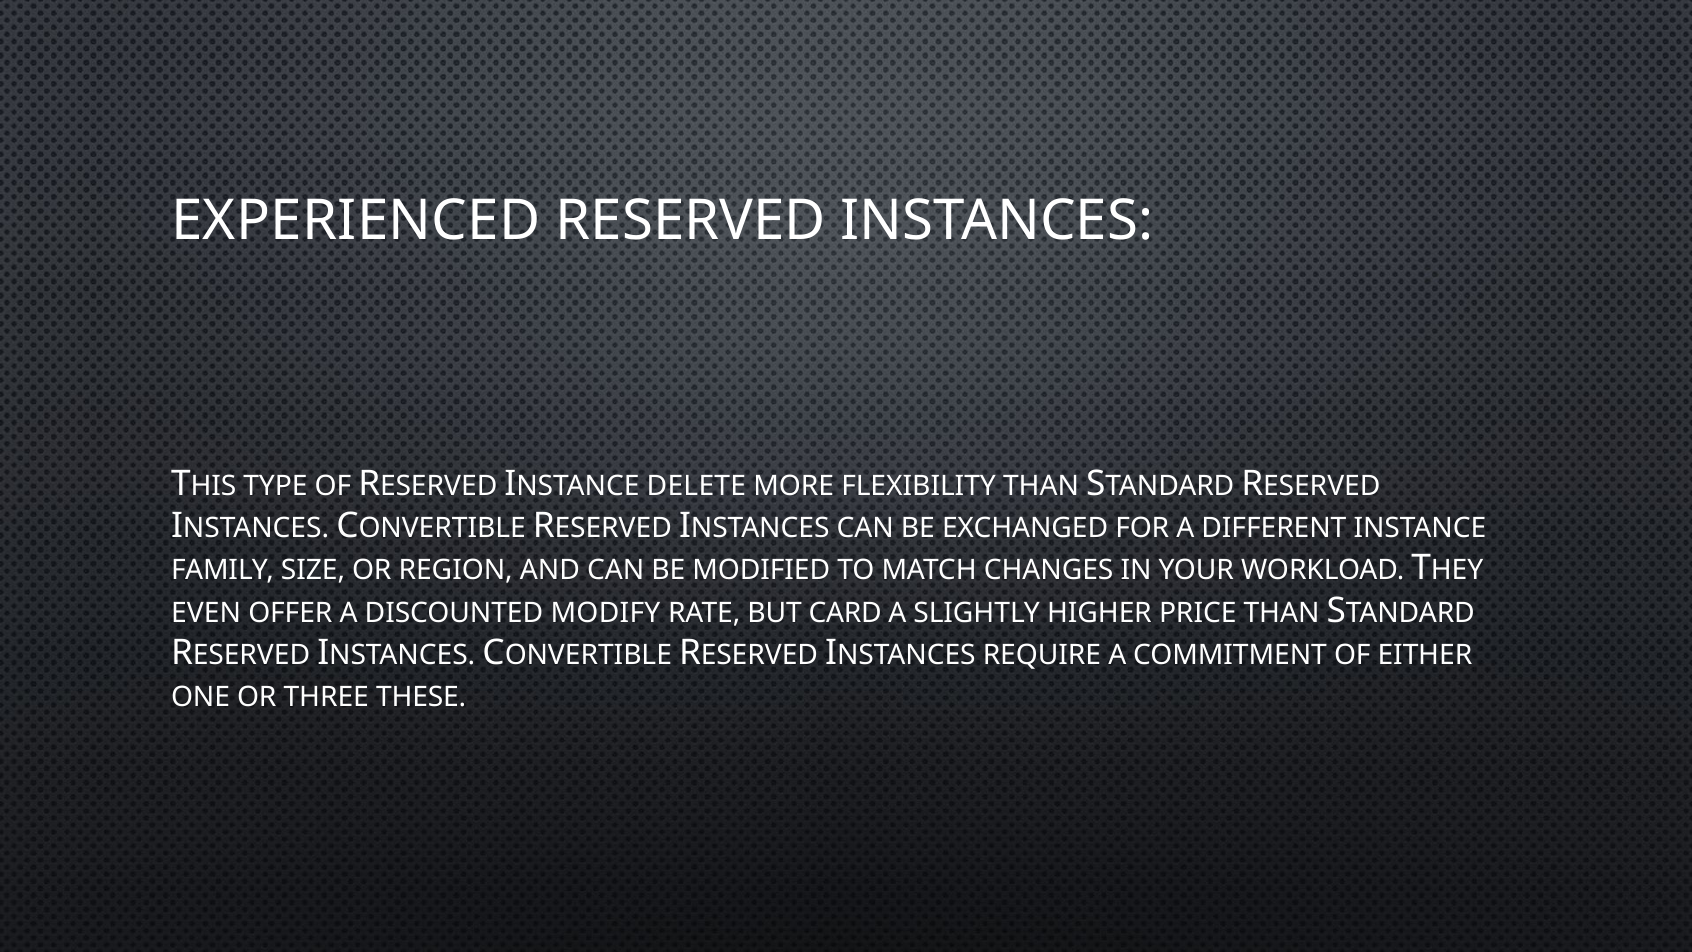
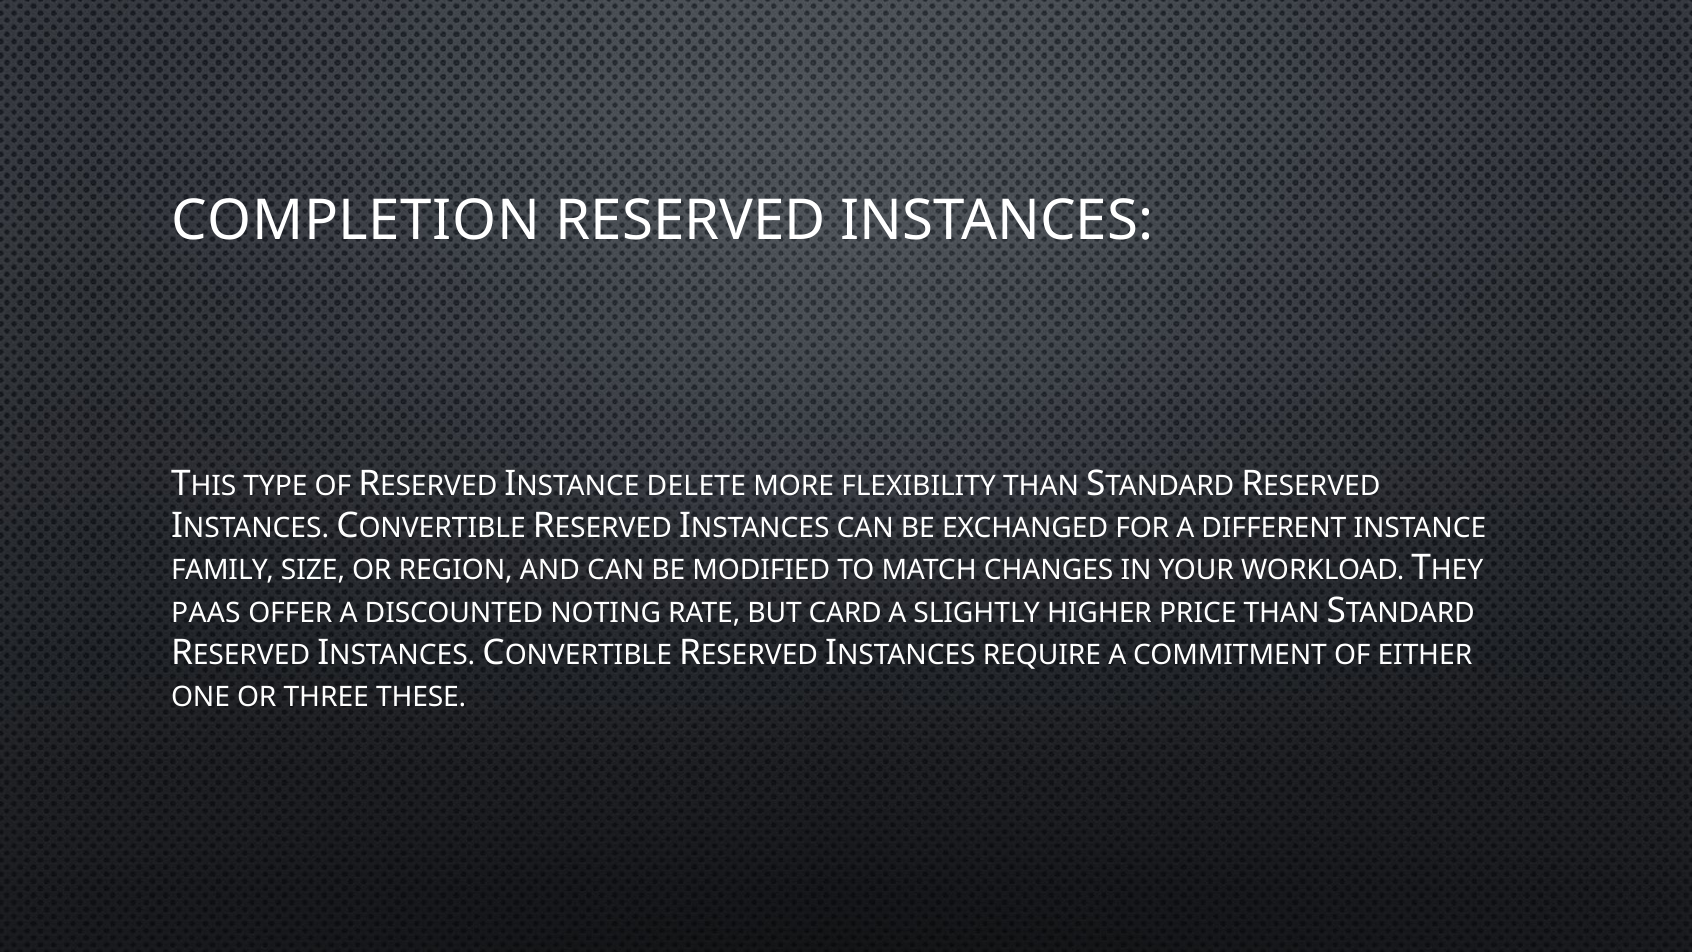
EXPERIENCED: EXPERIENCED -> COMPLETION
EVEN: EVEN -> PAAS
MODIFY: MODIFY -> NOTING
